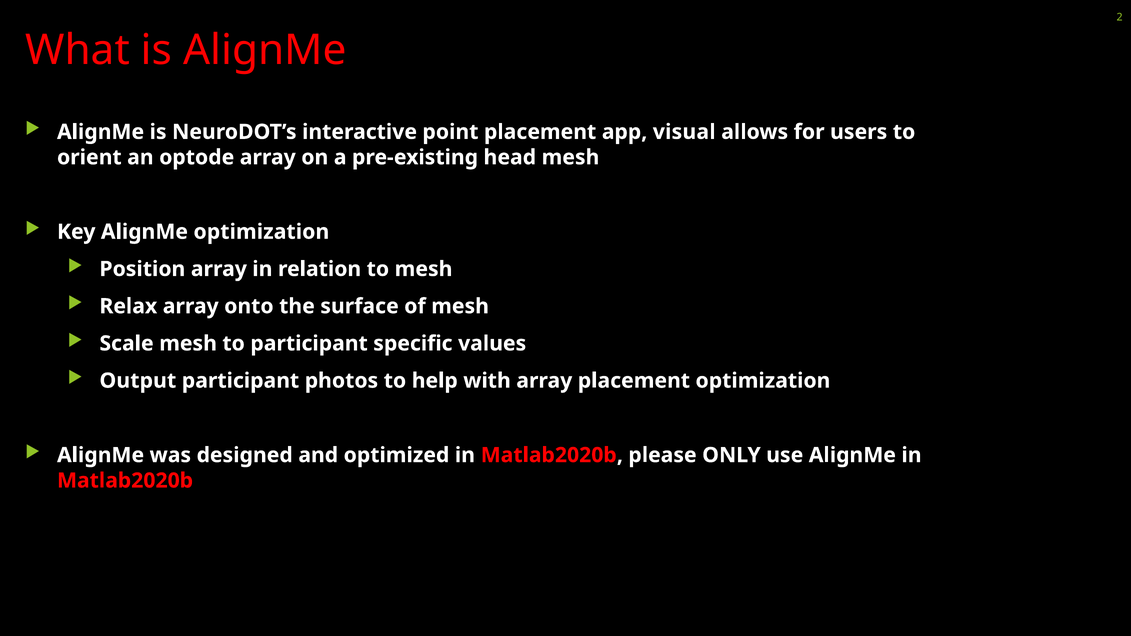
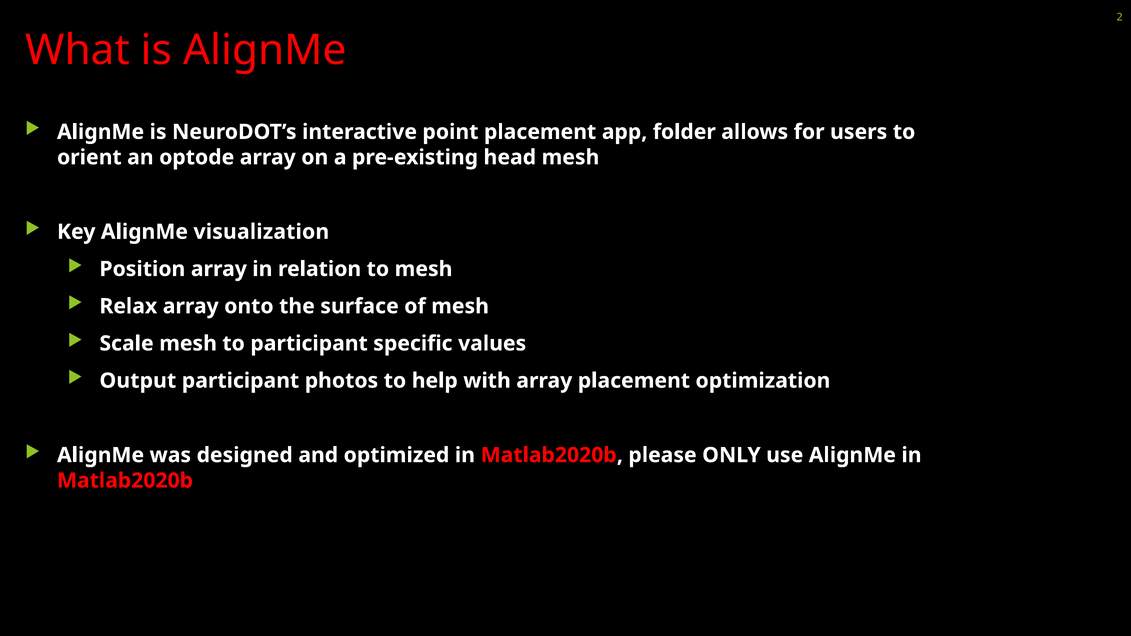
visual: visual -> folder
AlignMe optimization: optimization -> visualization
